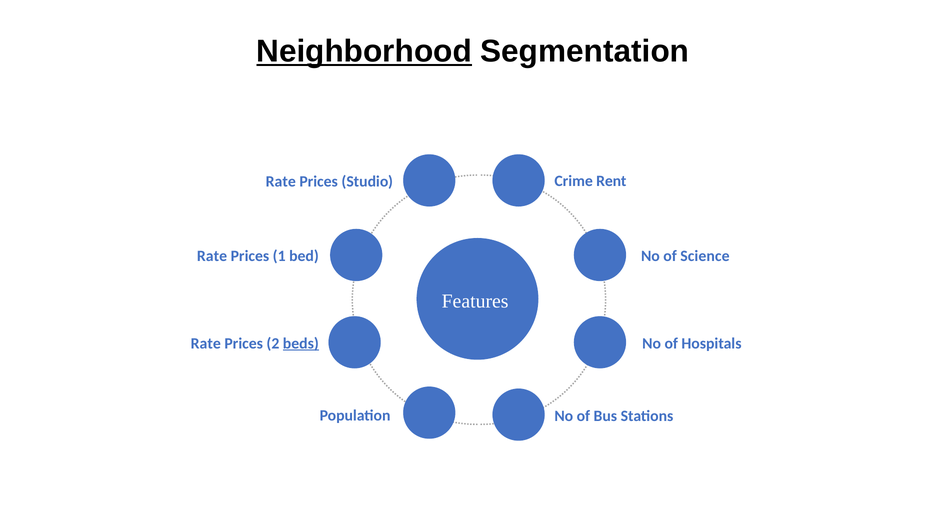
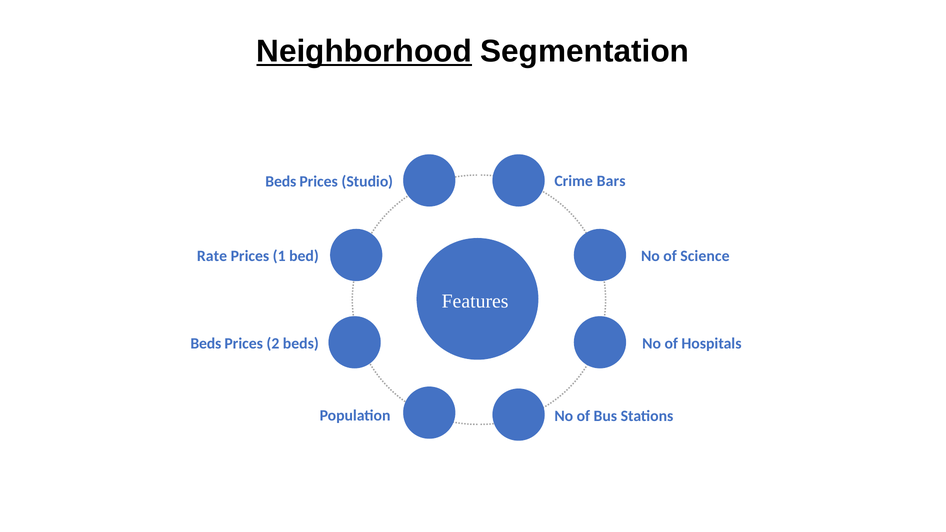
Rent: Rent -> Bars
Rate at (281, 182): Rate -> Beds
Rate at (206, 343): Rate -> Beds
beds at (301, 343) underline: present -> none
